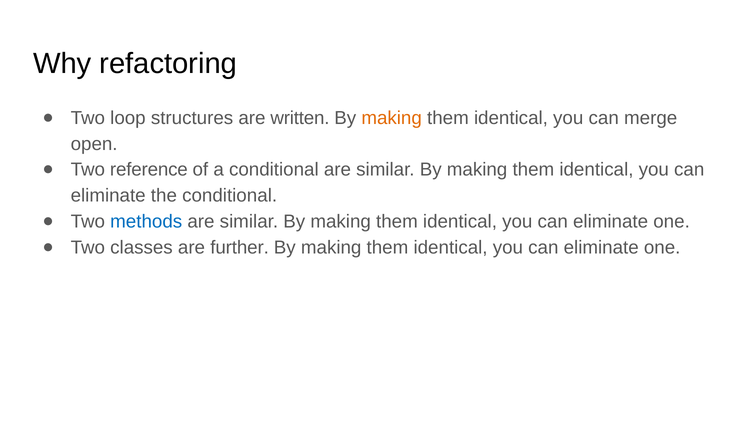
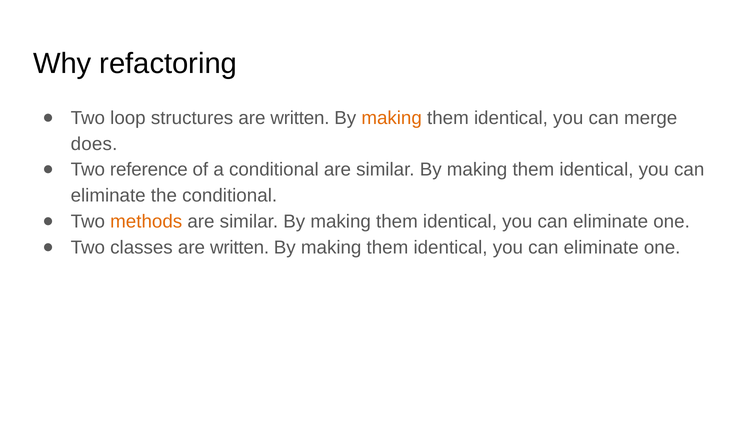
open: open -> does
methods colour: blue -> orange
classes are further: further -> written
